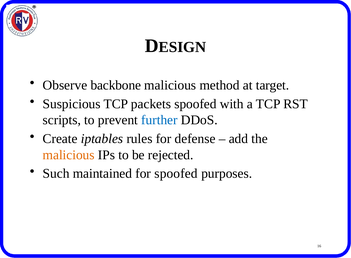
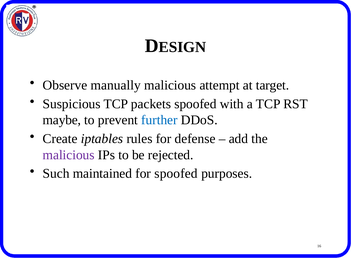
backbone: backbone -> manually
method: method -> attempt
scripts: scripts -> maybe
malicious at (69, 155) colour: orange -> purple
